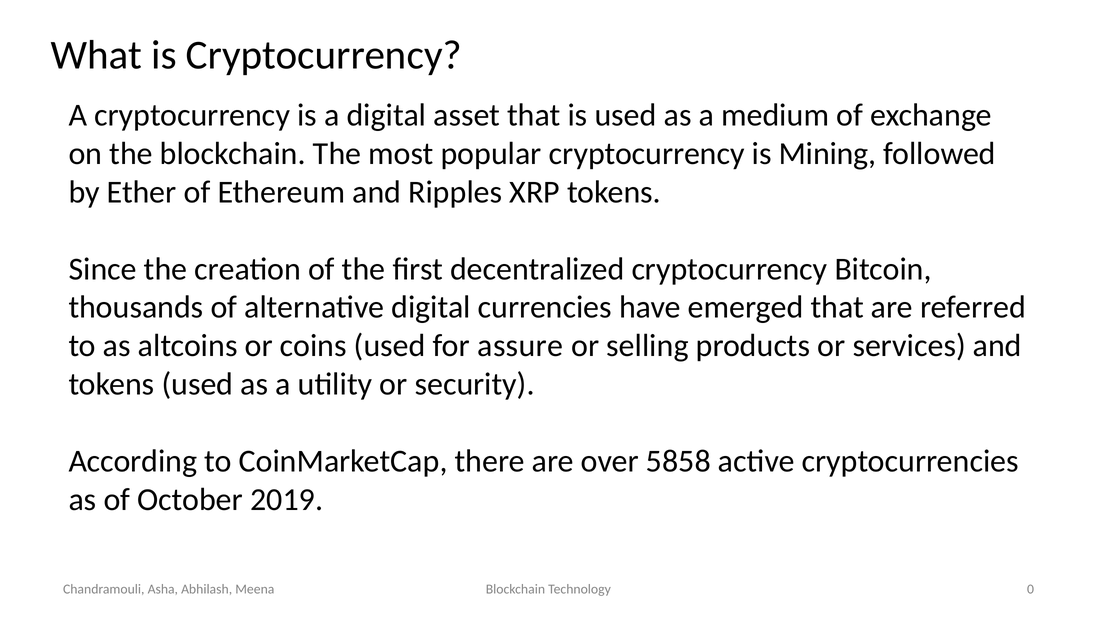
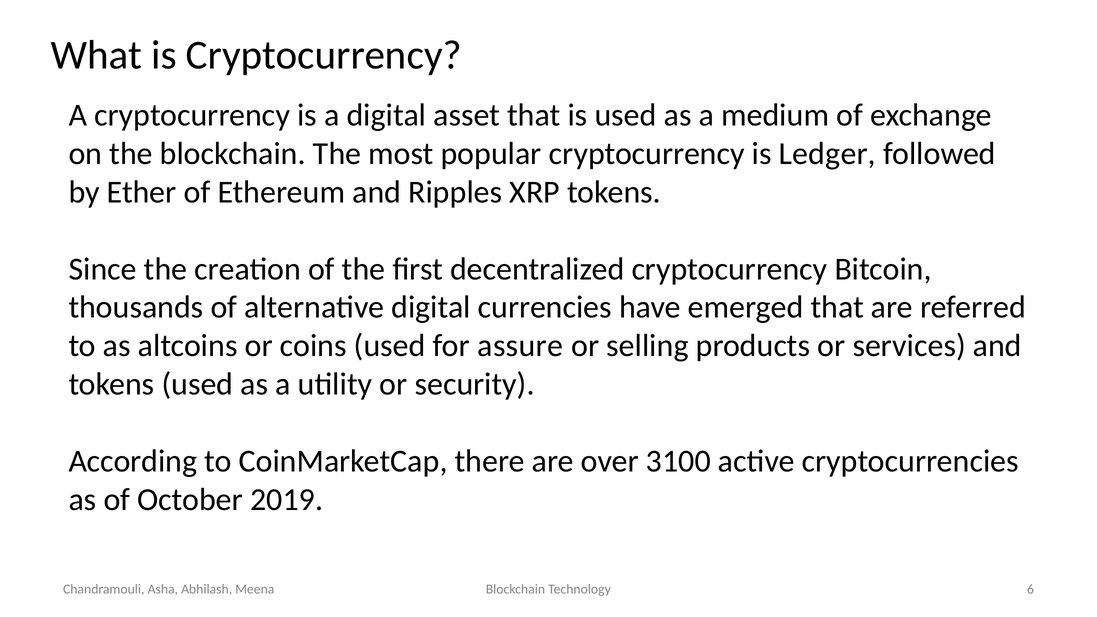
Mining: Mining -> Ledger
5858: 5858 -> 3100
0: 0 -> 6
